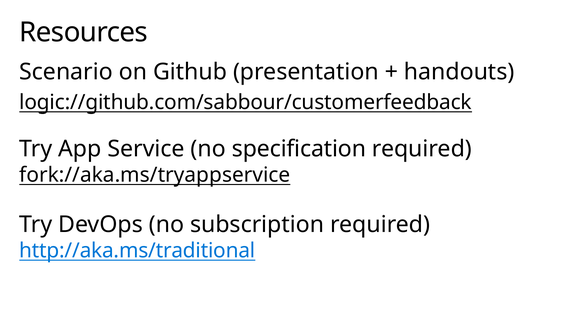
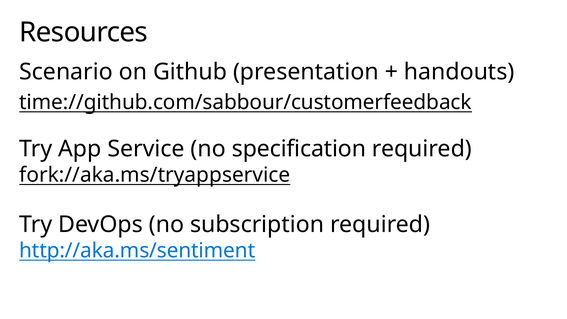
logic://github.com/sabbour/customerfeedback: logic://github.com/sabbour/customerfeedback -> time://github.com/sabbour/customerfeedback
http://aka.ms/traditional: http://aka.ms/traditional -> http://aka.ms/sentiment
